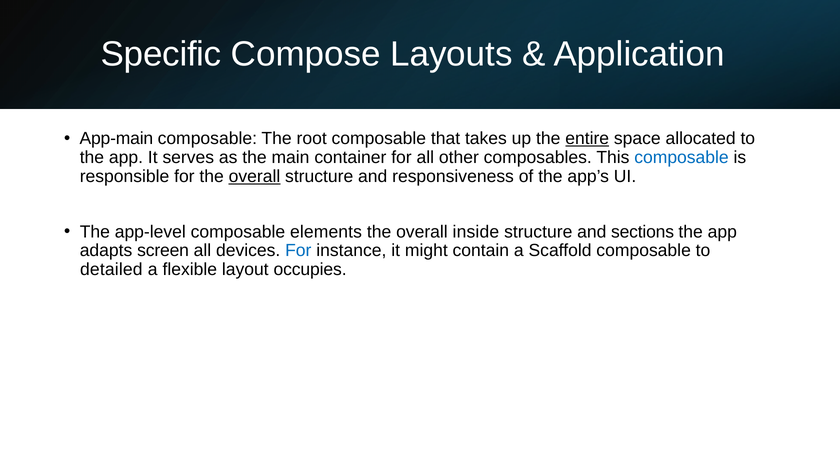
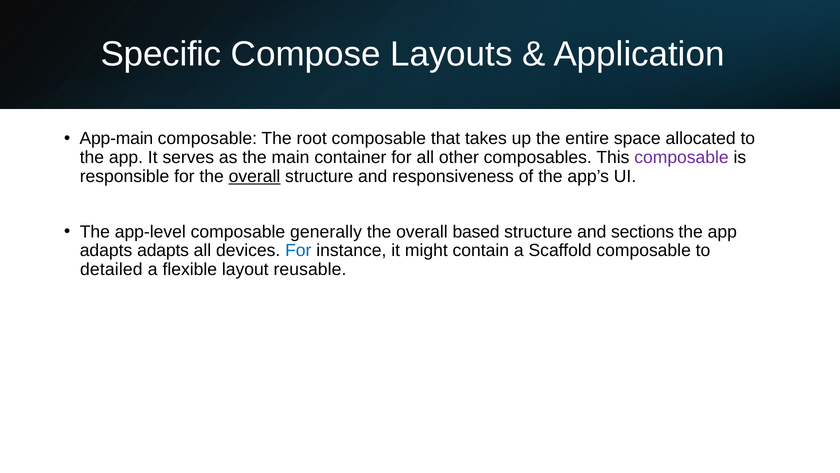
entire underline: present -> none
composable at (682, 157) colour: blue -> purple
elements: elements -> generally
inside: inside -> based
adapts screen: screen -> adapts
occupies: occupies -> reusable
